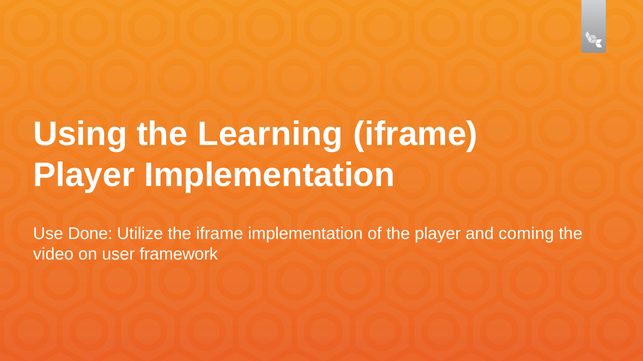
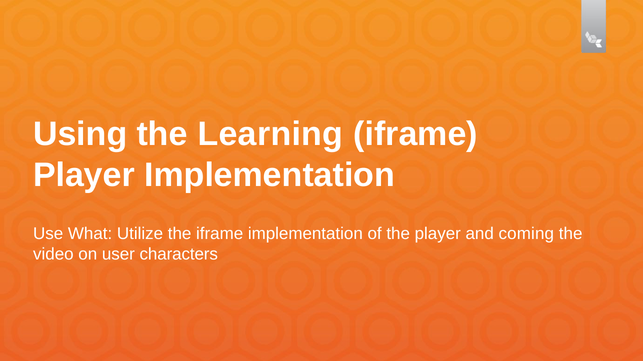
Done: Done -> What
framework: framework -> characters
